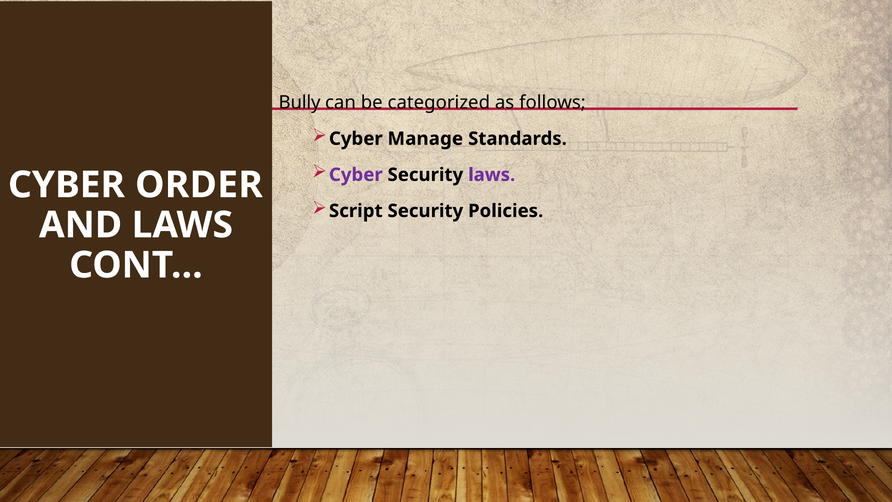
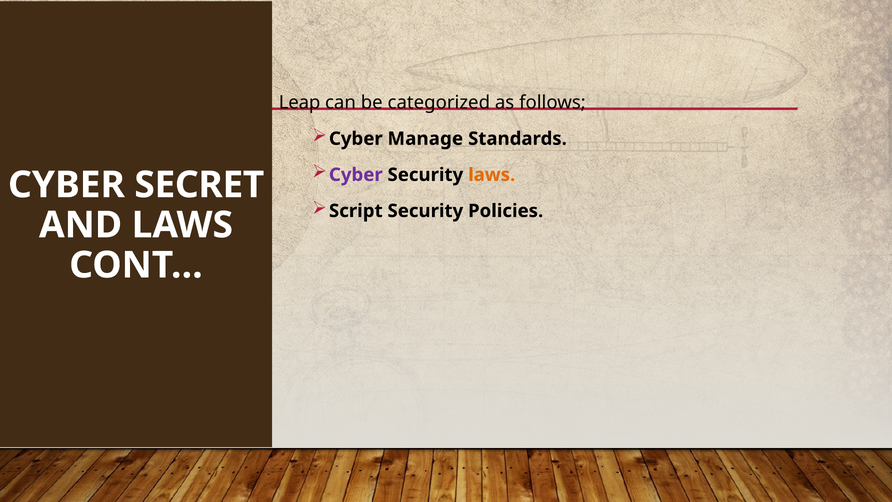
Bully: Bully -> Leap
laws at (492, 175) colour: purple -> orange
ORDER: ORDER -> SECRET
